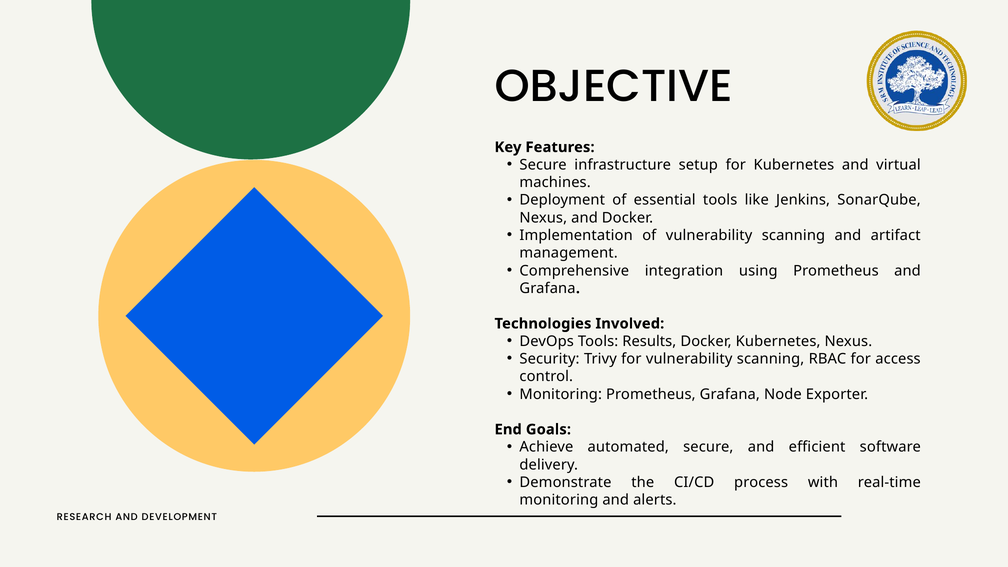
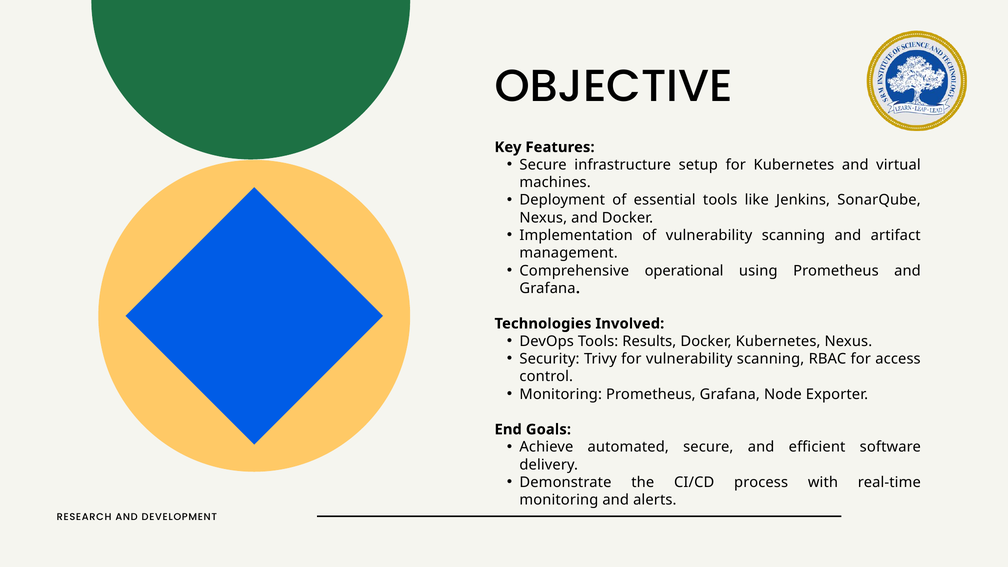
integration: integration -> operational
